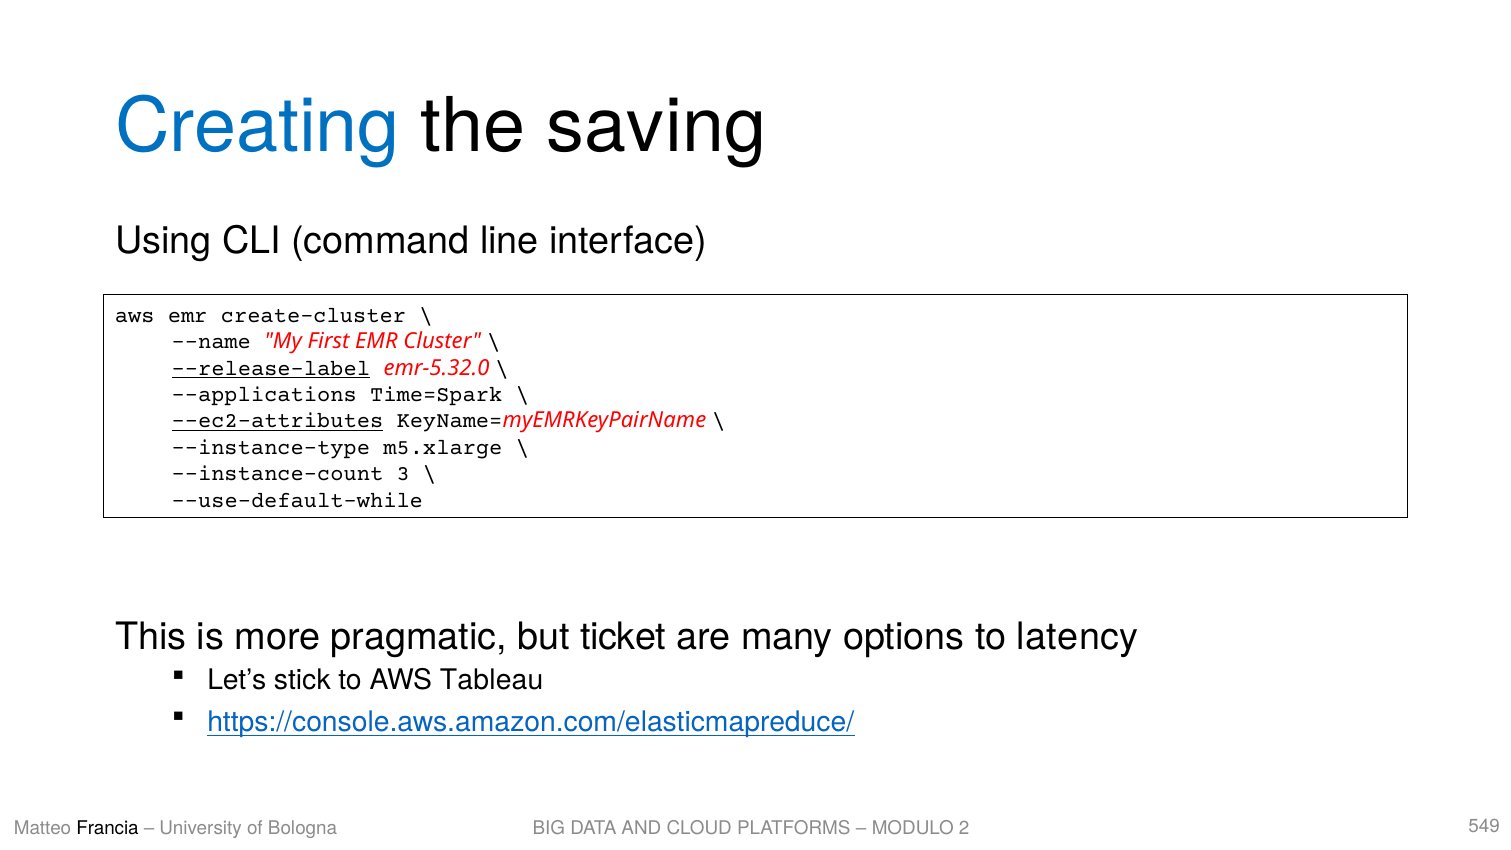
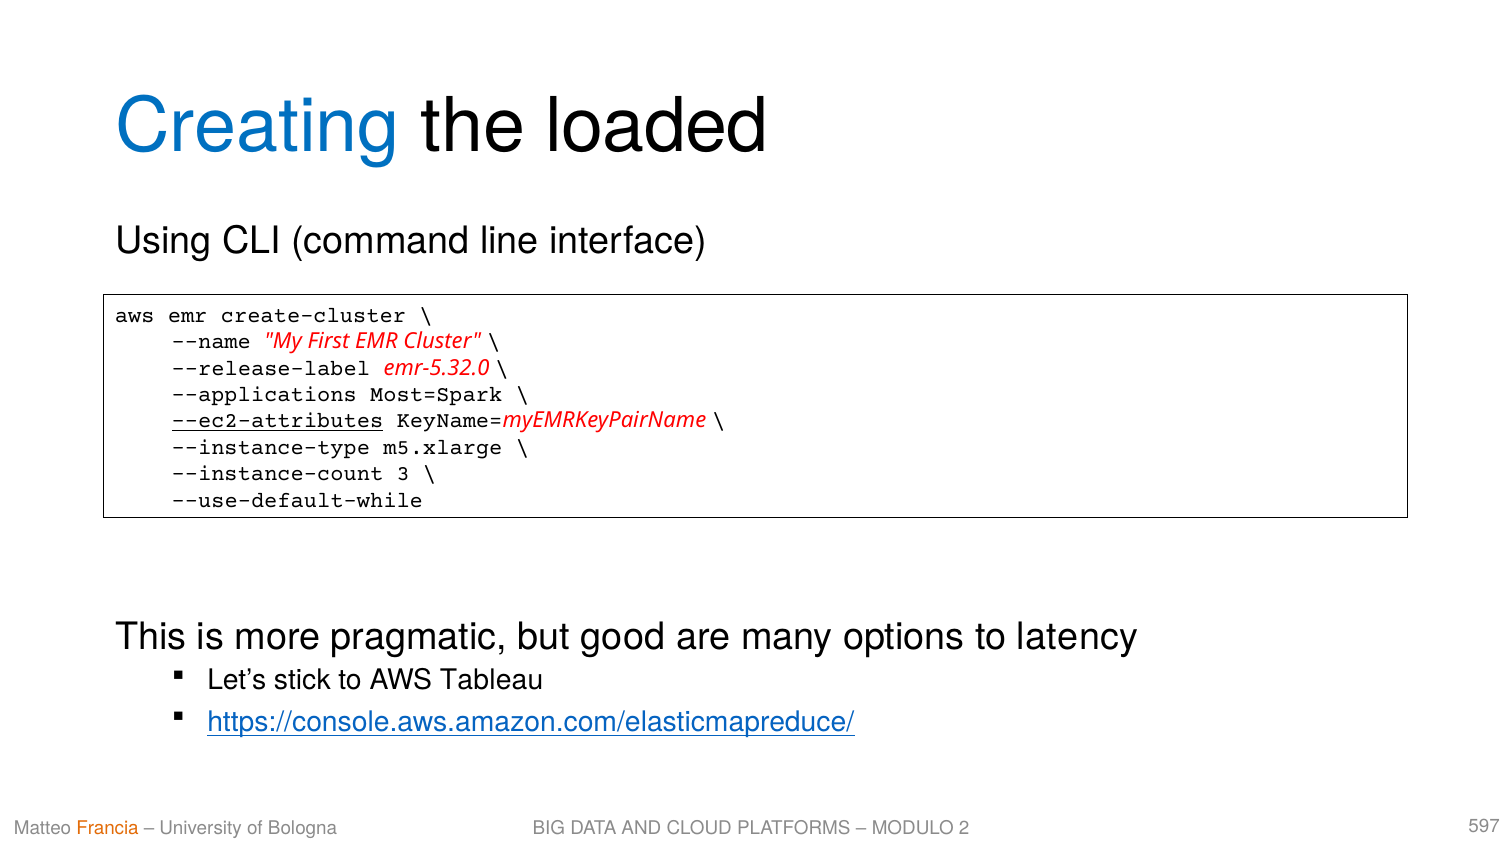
saving: saving -> loaded
--release-label underline: present -> none
Time=Spark: Time=Spark -> Most=Spark
ticket: ticket -> good
Francia colour: black -> orange
549: 549 -> 597
